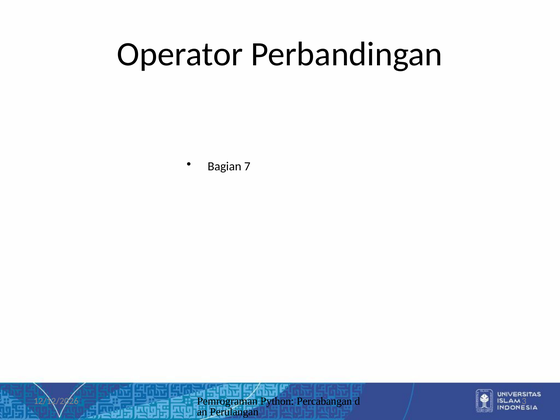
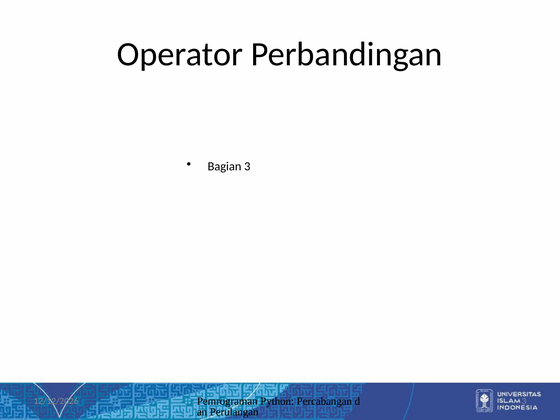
Bagian 7: 7 -> 3
